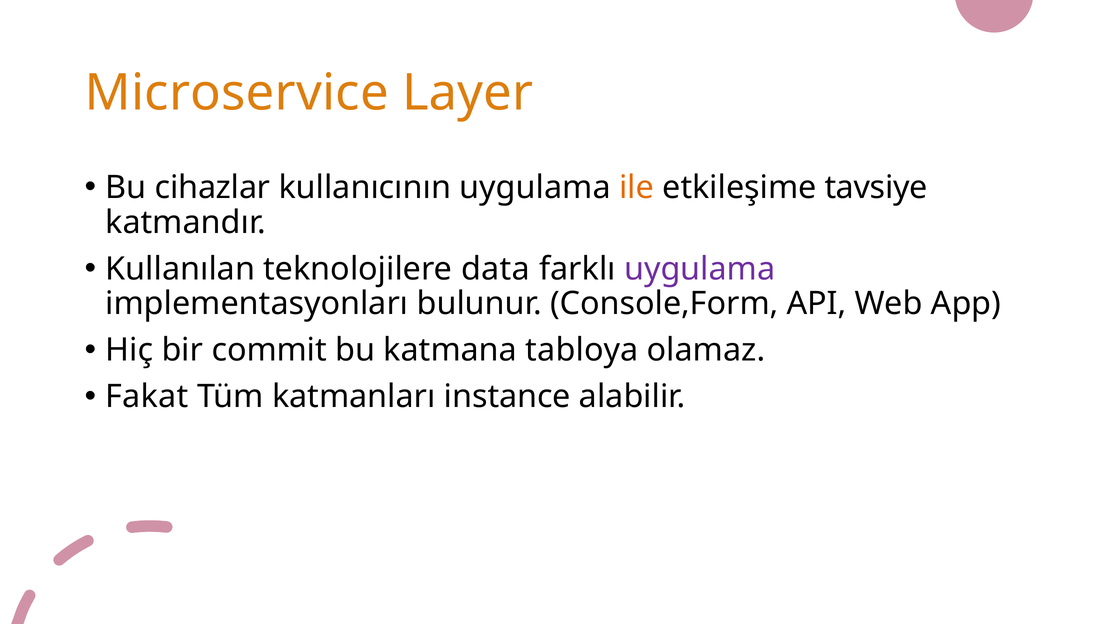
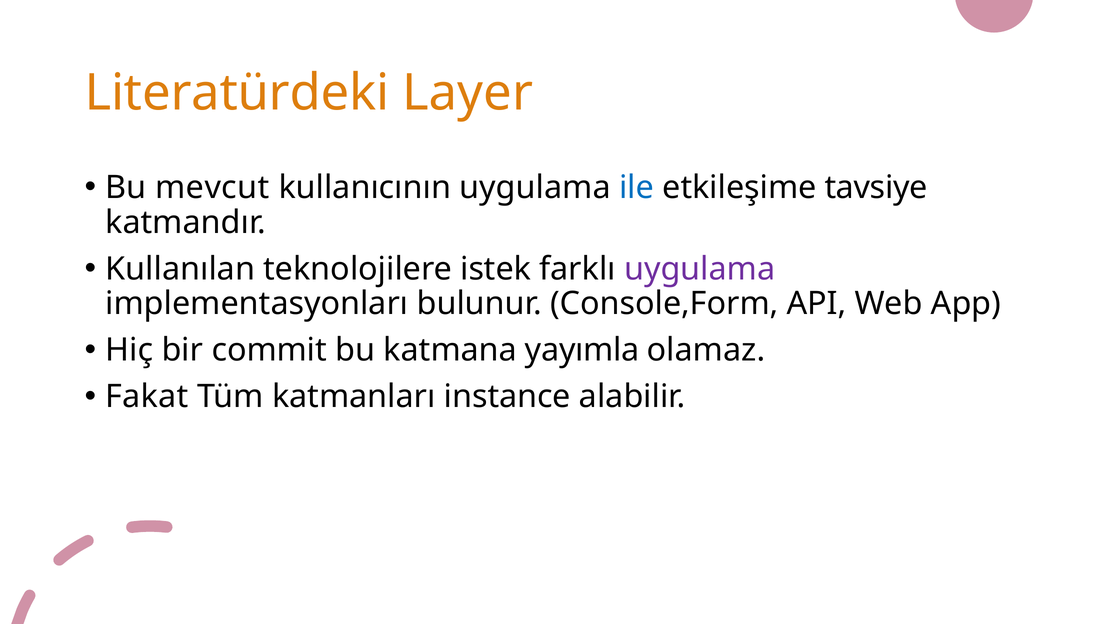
Microservice: Microservice -> Literatürdeki
cihazlar: cihazlar -> mevcut
ile colour: orange -> blue
data: data -> istek
tabloya: tabloya -> yayımla
